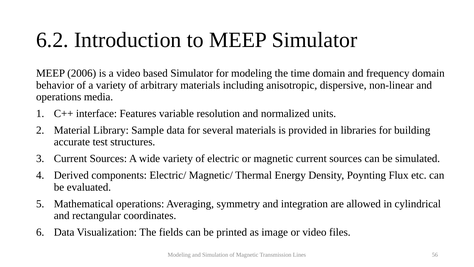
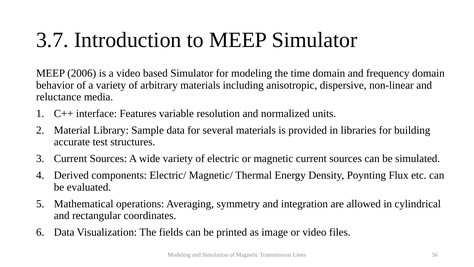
6.2: 6.2 -> 3.7
operations at (59, 97): operations -> reluctance
